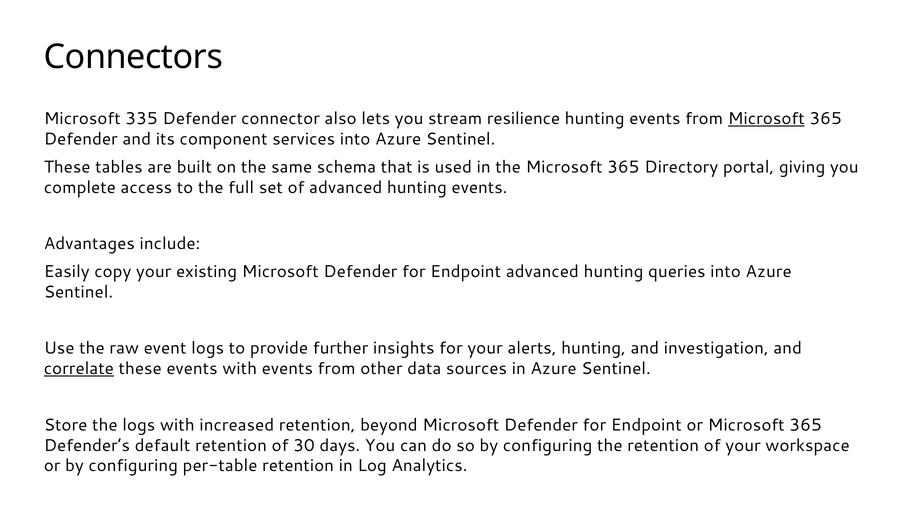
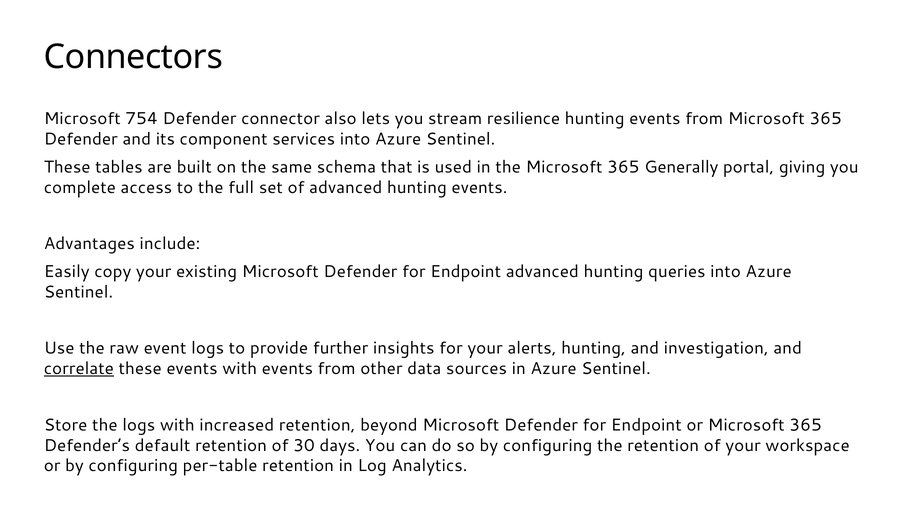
335: 335 -> 754
Microsoft at (766, 118) underline: present -> none
Directory: Directory -> Generally
